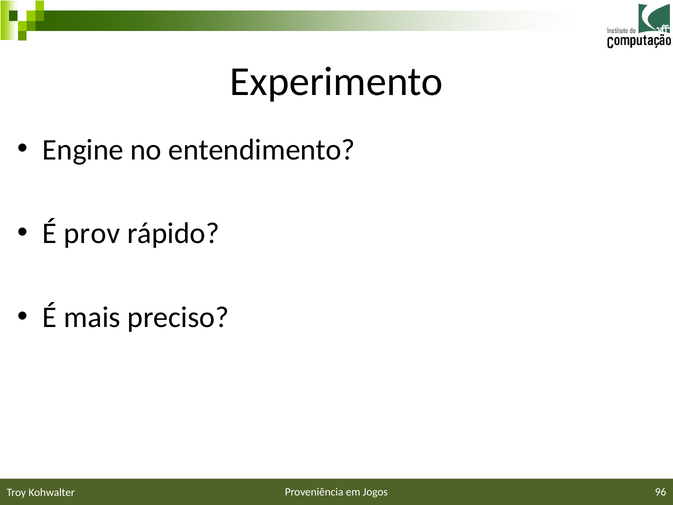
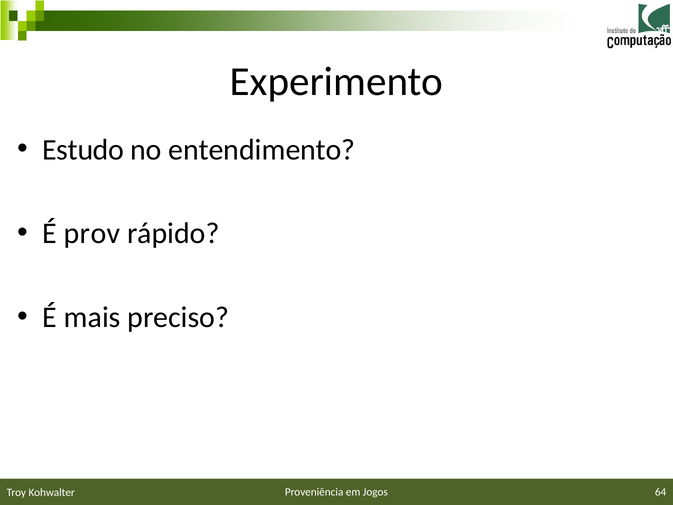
Engine: Engine -> Estudo
96: 96 -> 64
